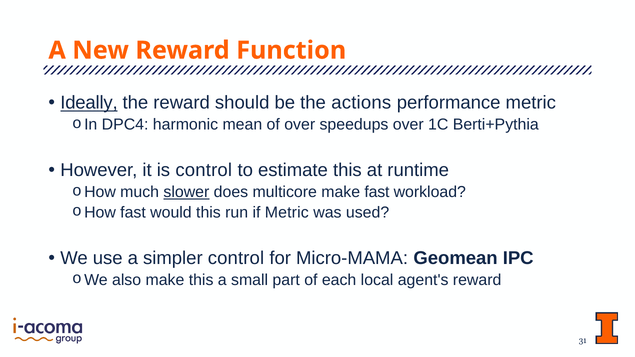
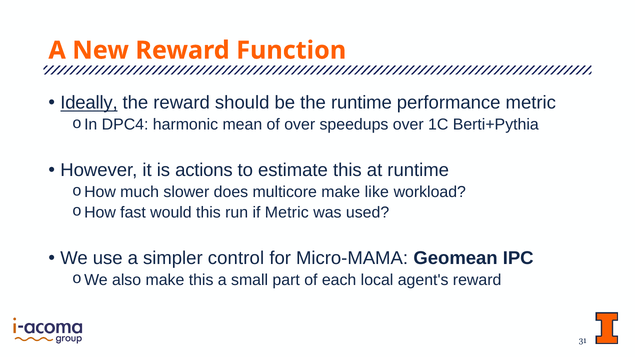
the actions: actions -> runtime
is control: control -> actions
slower underline: present -> none
make fast: fast -> like
